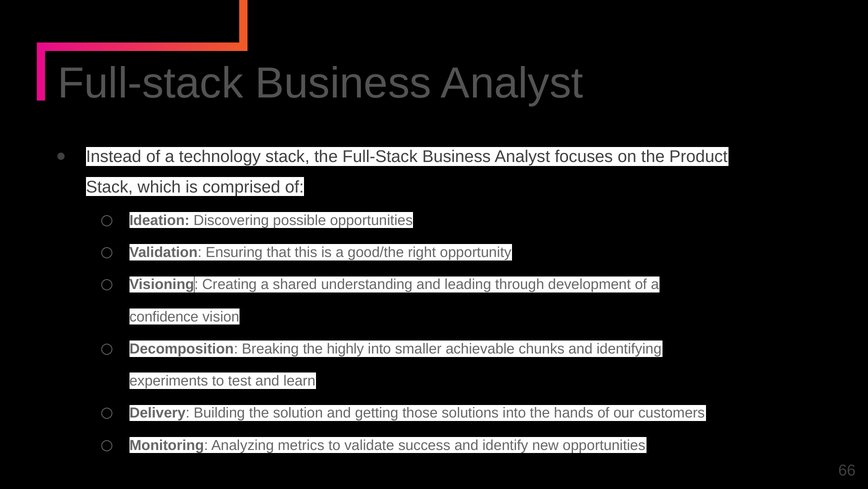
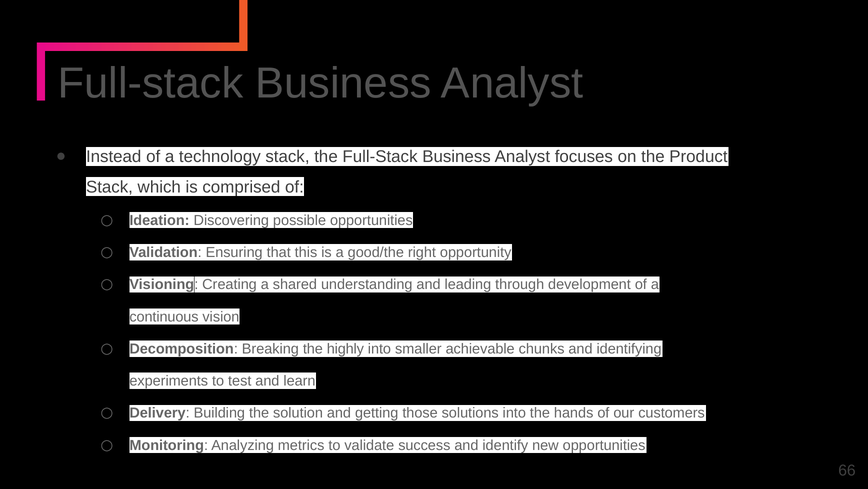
confidence: confidence -> continuous
